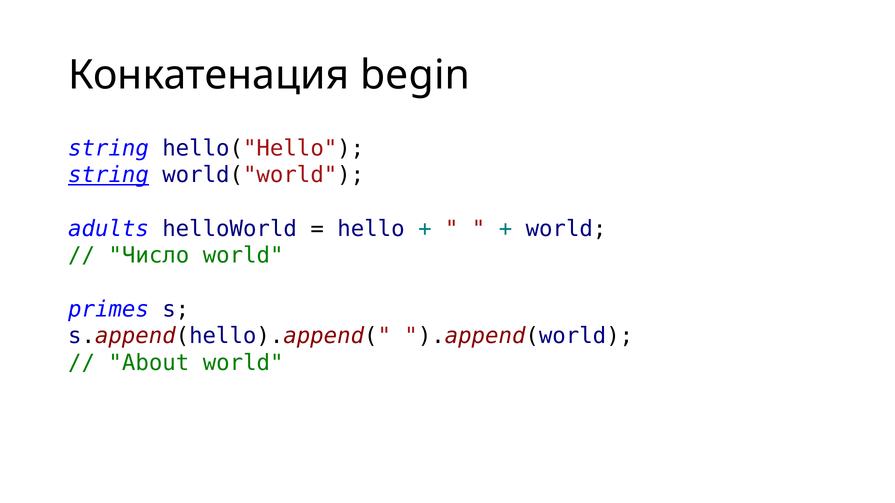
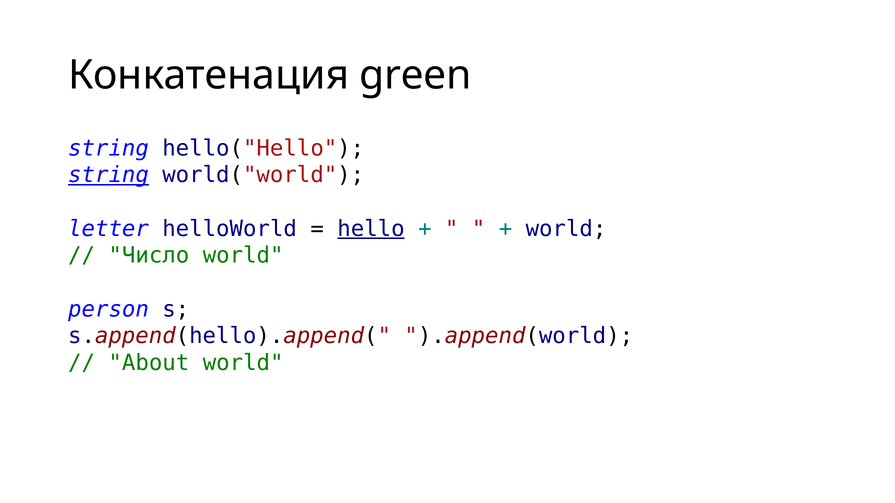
begin: begin -> green
adults: adults -> letter
hello underline: none -> present
primes: primes -> person
